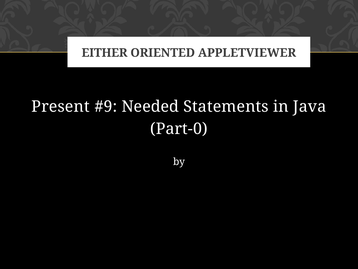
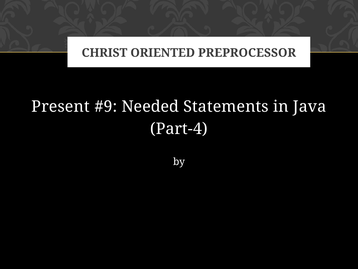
EITHER: EITHER -> CHRIST
APPLETVIEWER: APPLETVIEWER -> PREPROCESSOR
Part-0: Part-0 -> Part-4
